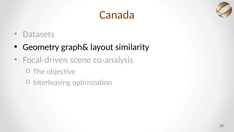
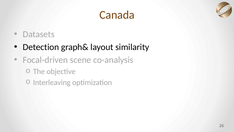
Geometry: Geometry -> Detection
